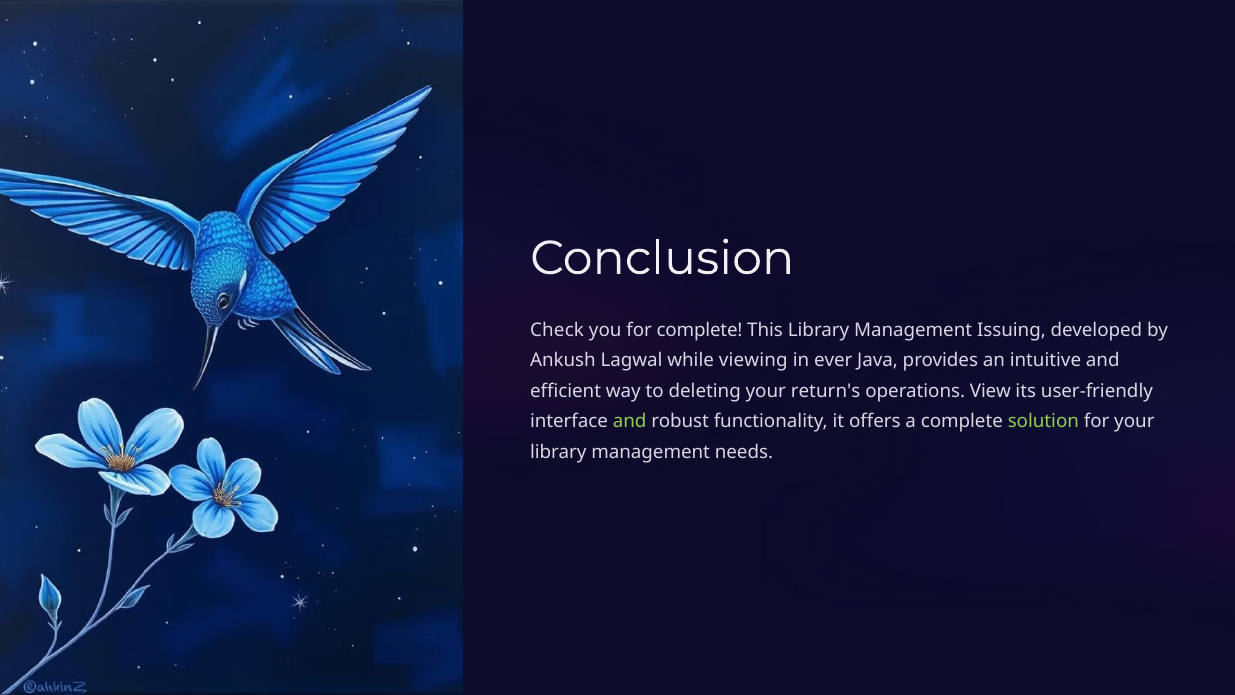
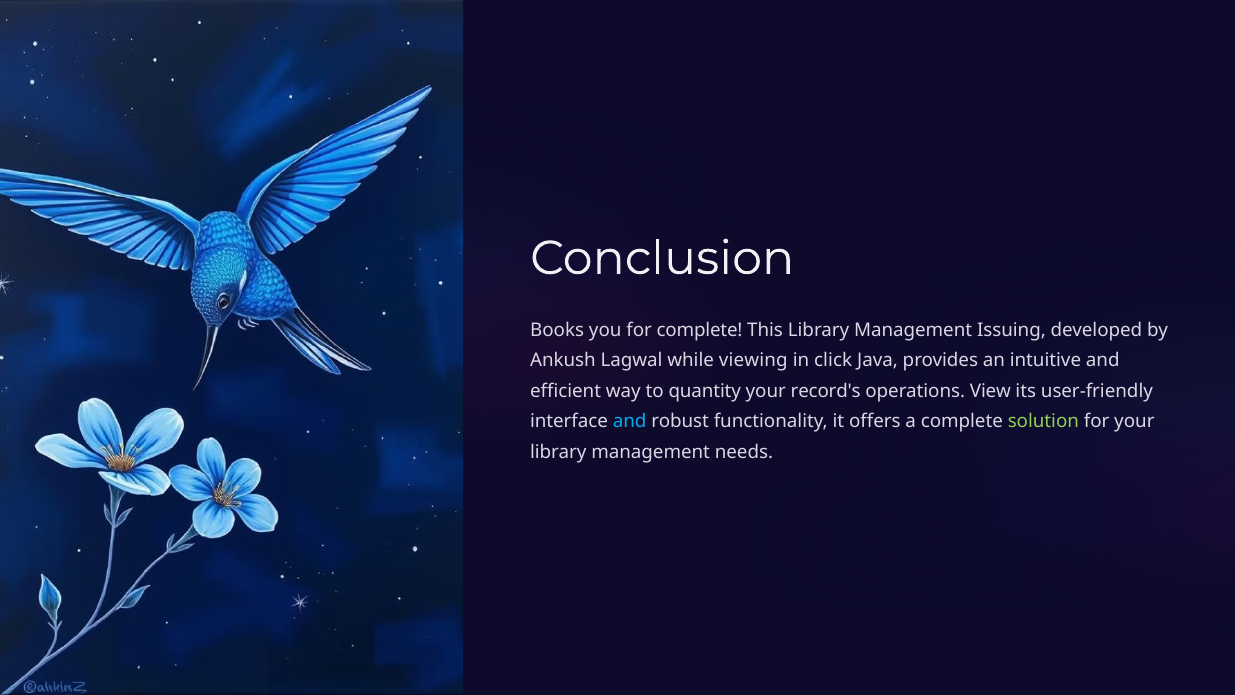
Check: Check -> Books
ever: ever -> click
deleting: deleting -> quantity
return's: return's -> record's
and at (630, 422) colour: light green -> light blue
